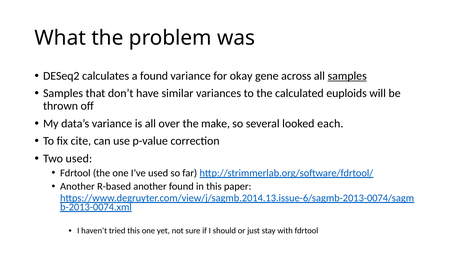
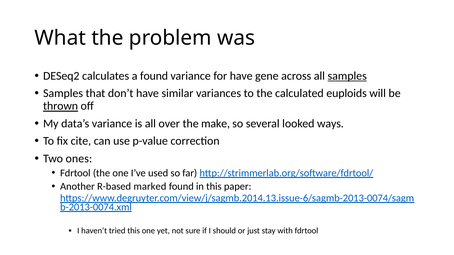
for okay: okay -> have
thrown underline: none -> present
each: each -> ways
Two used: used -> ones
R-based another: another -> marked
